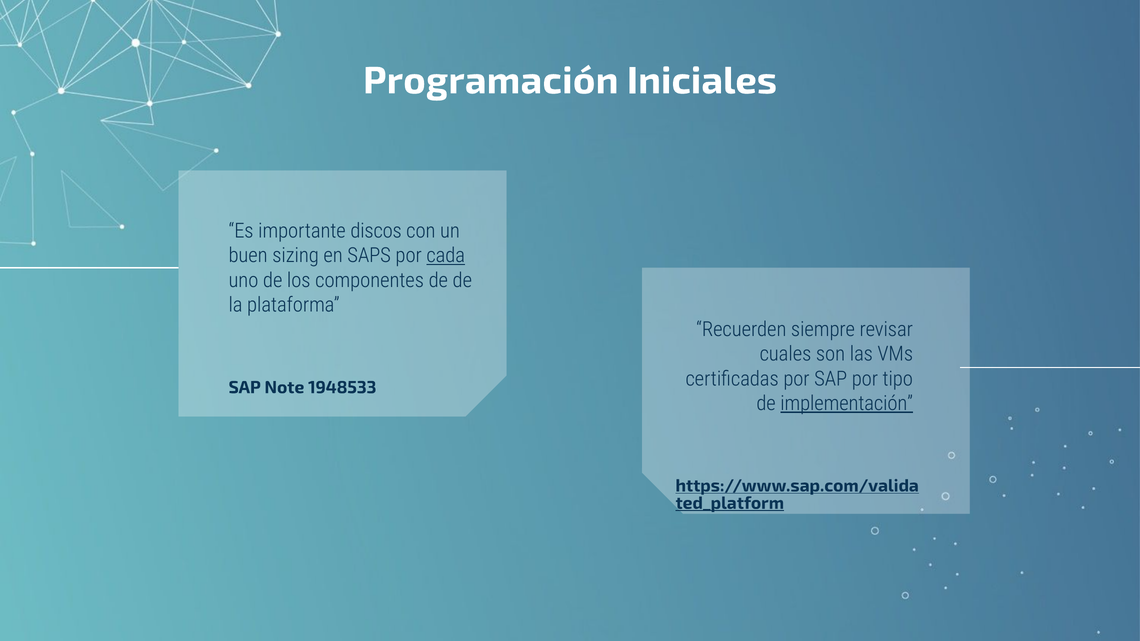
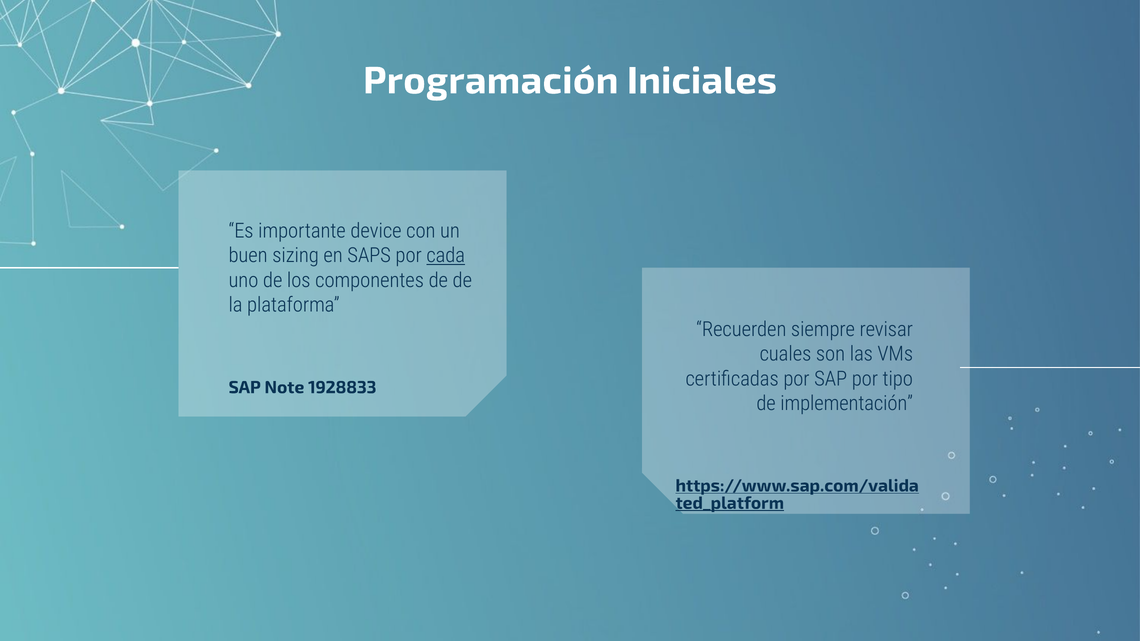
discos: discos -> device
1948533: 1948533 -> 1928833
implementación underline: present -> none
